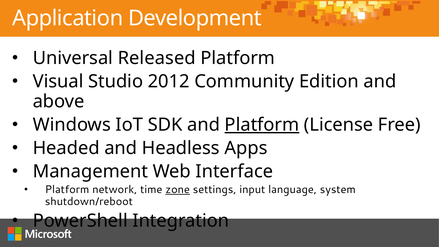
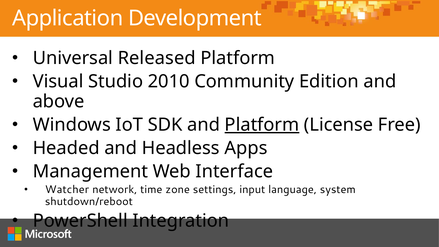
2012: 2012 -> 2010
Platform at (67, 190): Platform -> Watcher
zone underline: present -> none
